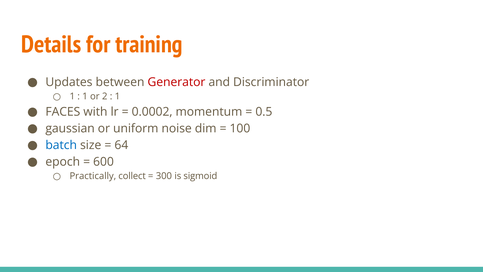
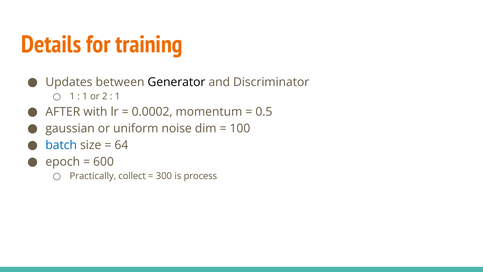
Generator colour: red -> black
FACES: FACES -> AFTER
sigmoid: sigmoid -> process
